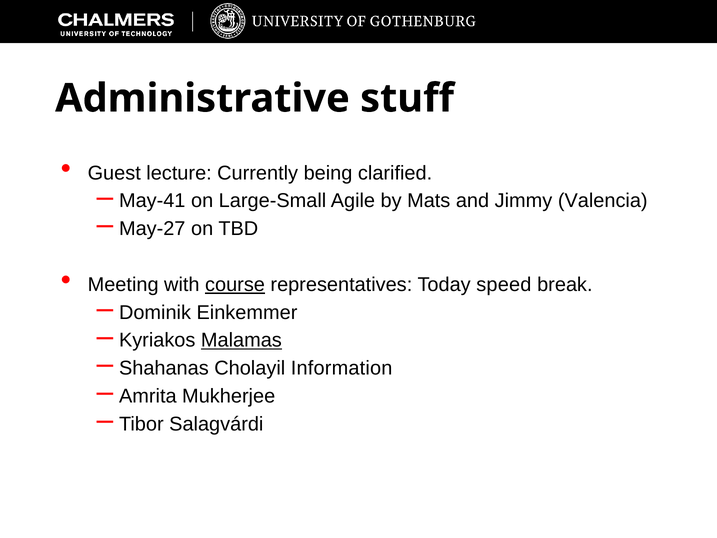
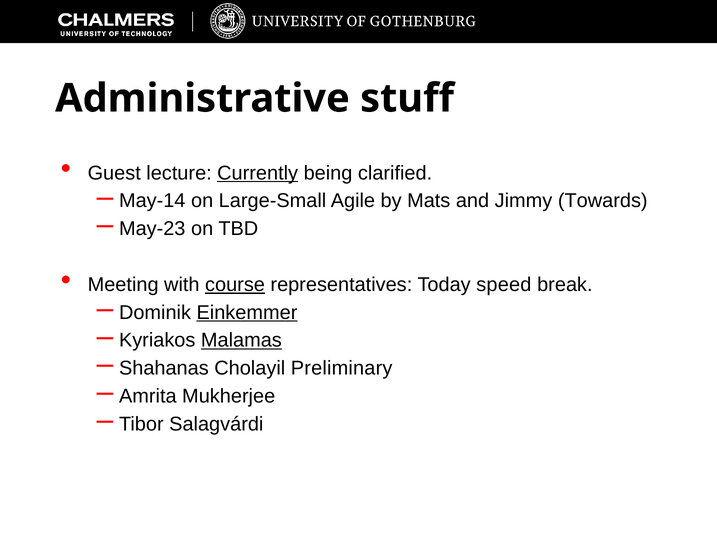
Currently underline: none -> present
May-41: May-41 -> May-14
Valencia: Valencia -> Towards
May-27: May-27 -> May-23
Einkemmer underline: none -> present
Information: Information -> Preliminary
